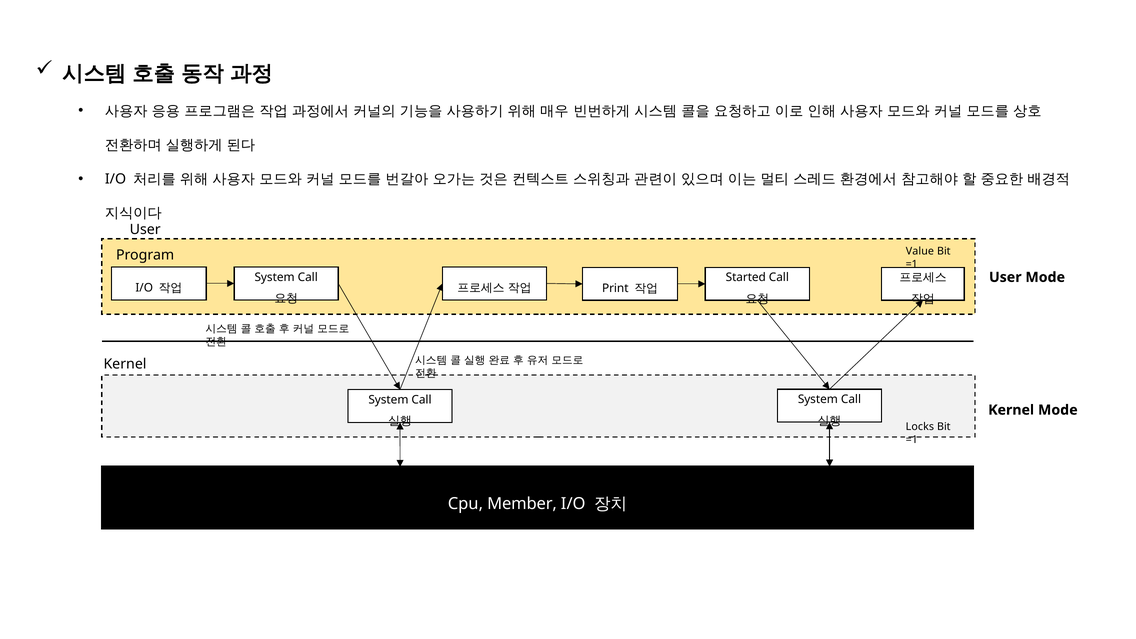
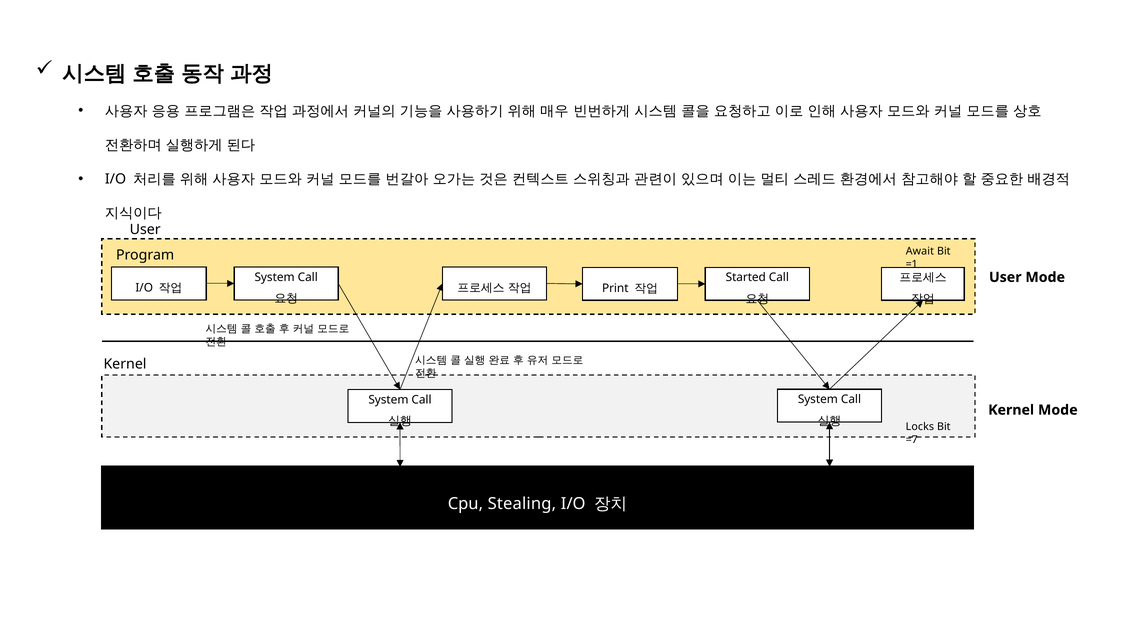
Value: Value -> Await
=1 at (912, 440): =1 -> =7
Member: Member -> Stealing
